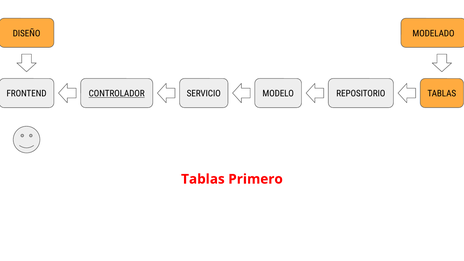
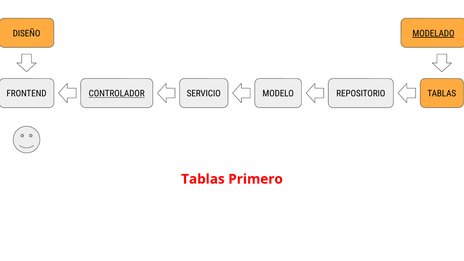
MODELADO underline: none -> present
